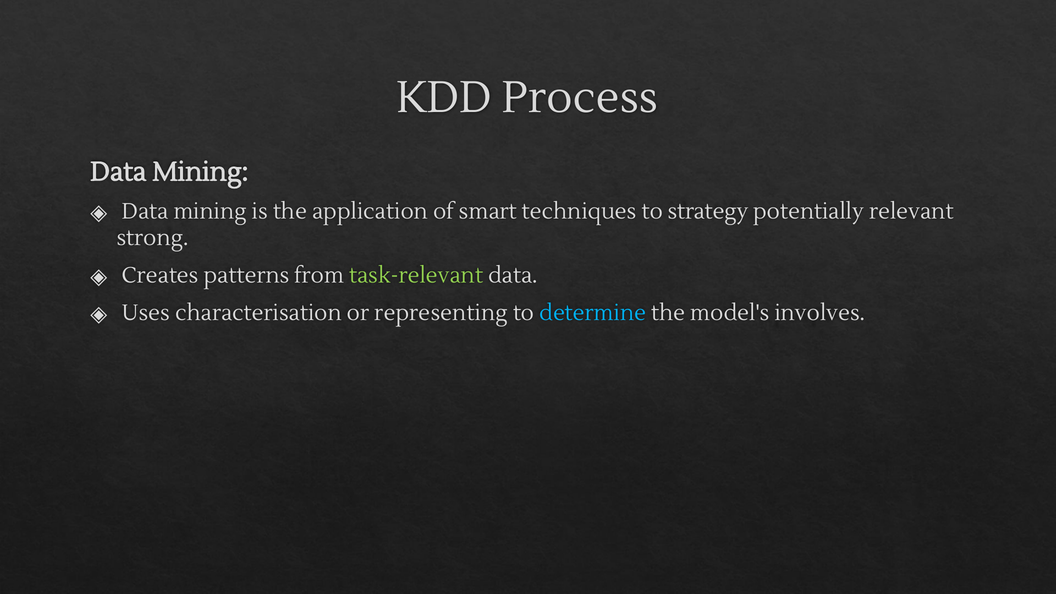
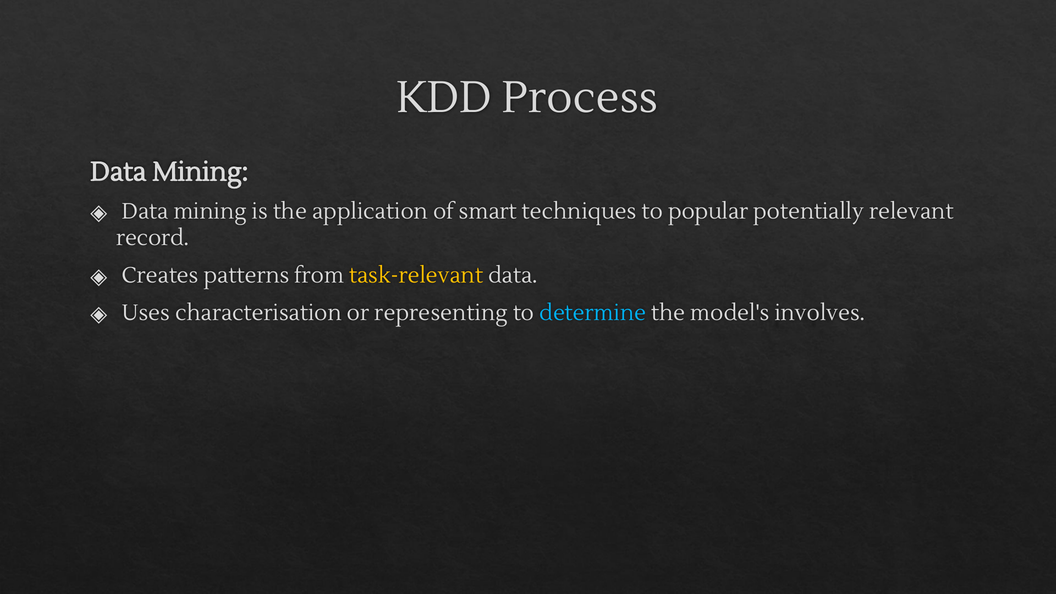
strategy: strategy -> popular
strong: strong -> record
task-relevant colour: light green -> yellow
